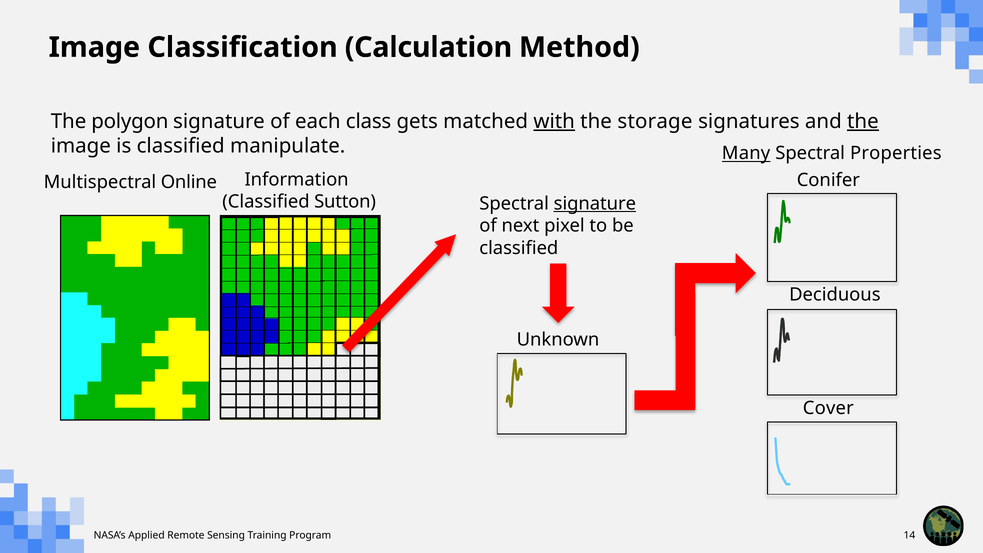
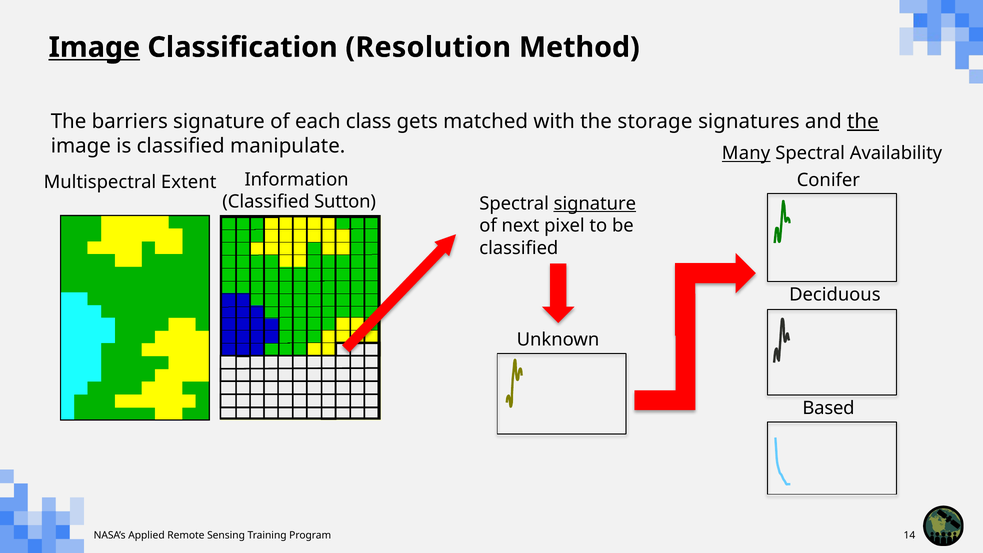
Image at (94, 47) underline: none -> present
Calculation: Calculation -> Resolution
polygon: polygon -> barriers
with underline: present -> none
Properties: Properties -> Availability
Online: Online -> Extent
Cover: Cover -> Based
